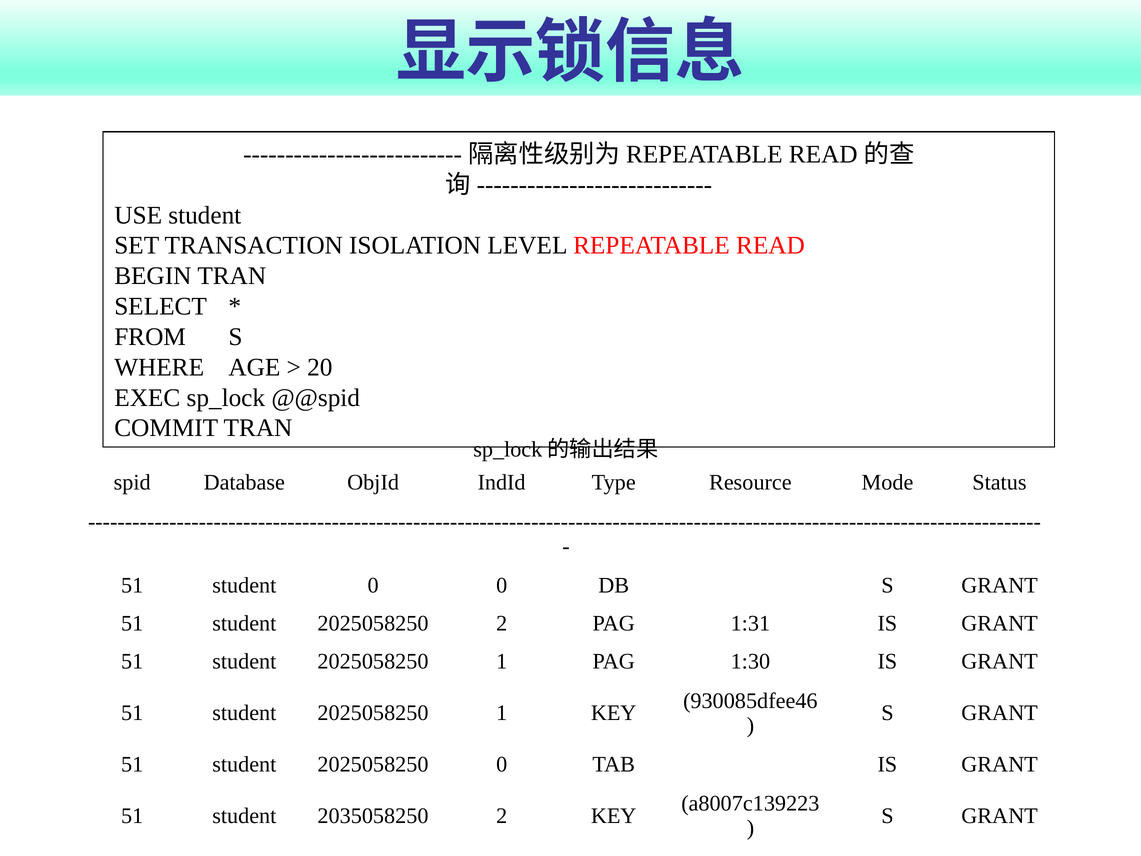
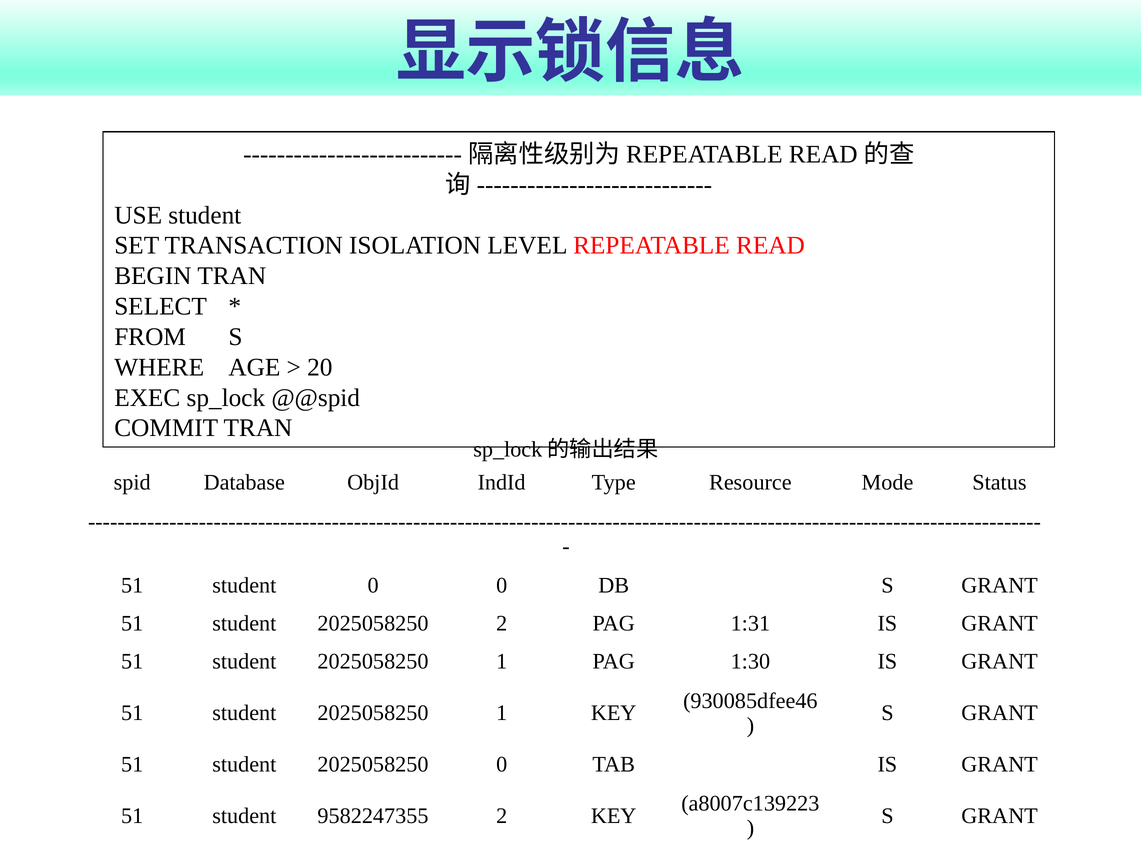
2035058250: 2035058250 -> 9582247355
